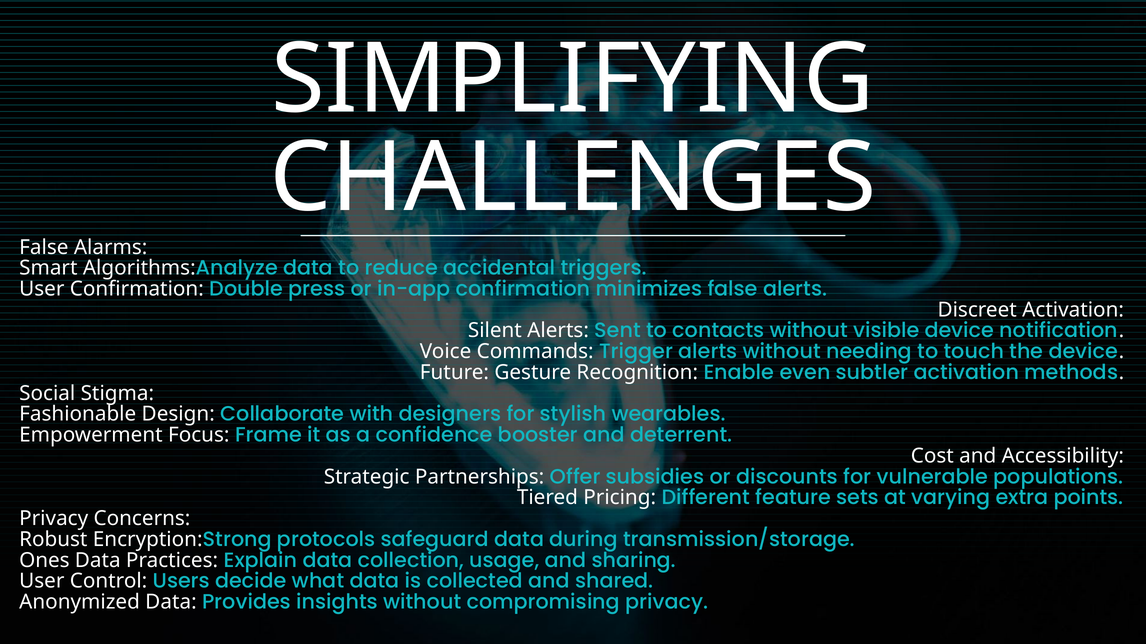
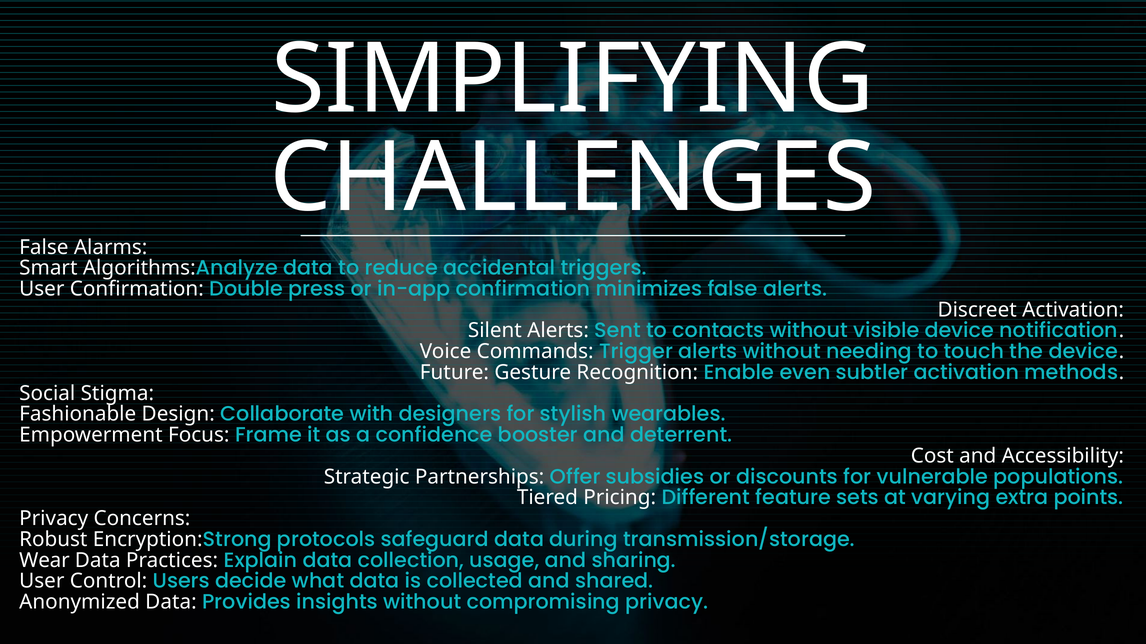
Ones: Ones -> Wear
